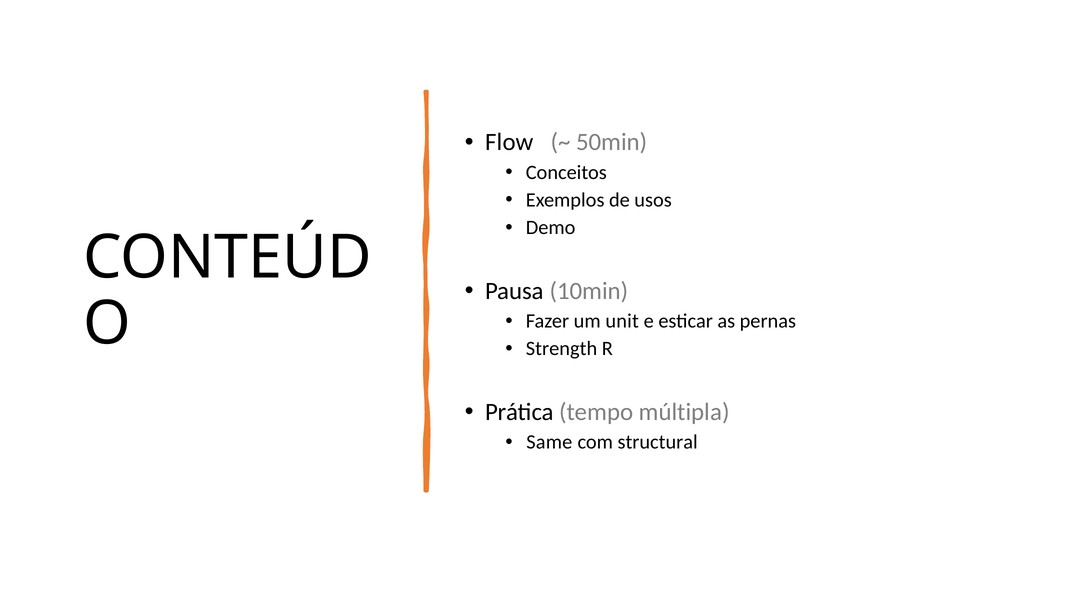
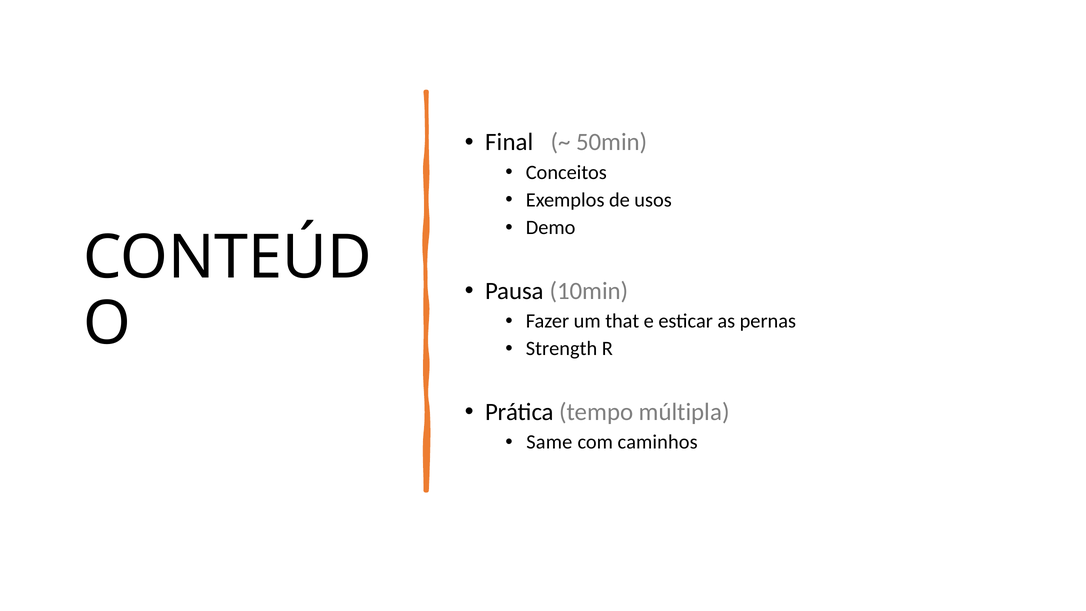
Flow: Flow -> Final
unit: unit -> that
structural: structural -> caminhos
